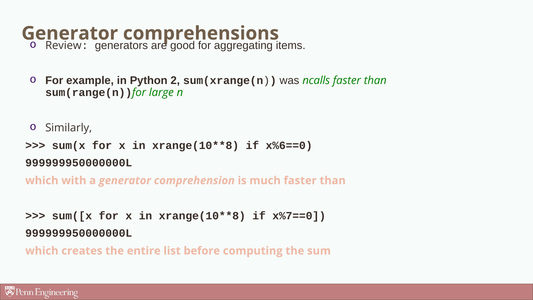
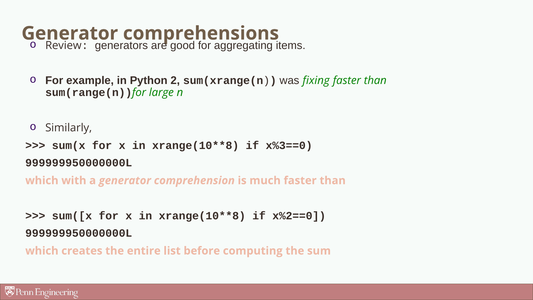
ncalls: ncalls -> fixing
x%6==0: x%6==0 -> x%3==0
x%7==0: x%7==0 -> x%2==0
